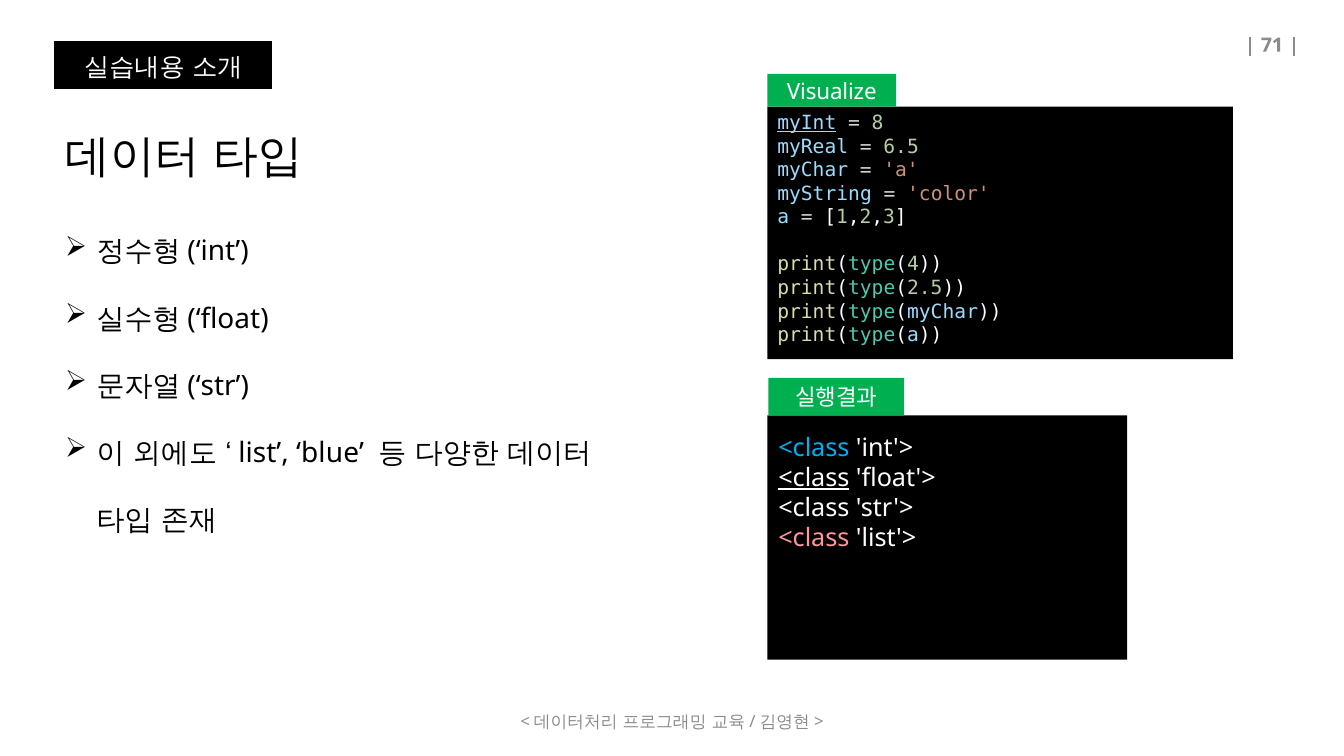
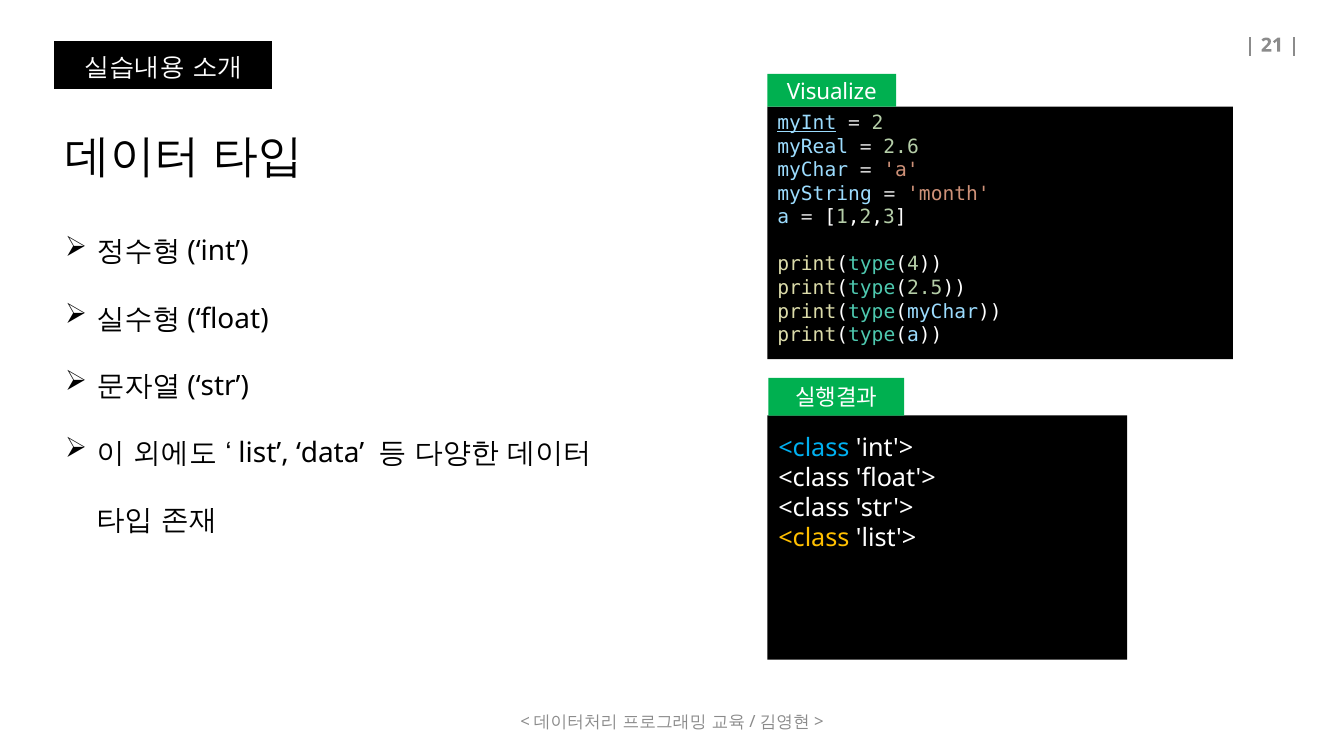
71: 71 -> 21
8: 8 -> 2
6.5: 6.5 -> 2.6
color: color -> month
blue: blue -> data
<class at (814, 478) underline: present -> none
<class at (814, 539) colour: pink -> yellow
